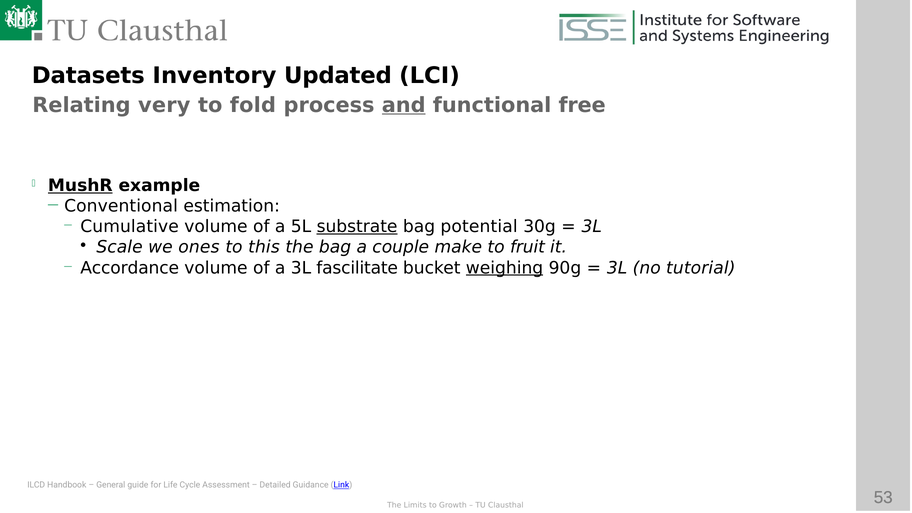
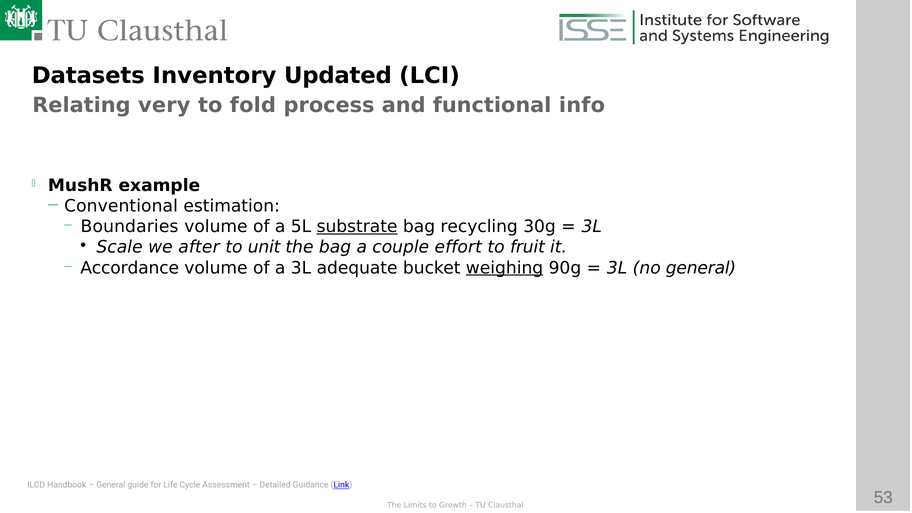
and underline: present -> none
free: free -> info
MushR underline: present -> none
Cumulative: Cumulative -> Boundaries
potential: potential -> recycling
ones: ones -> after
this: this -> unit
make: make -> effort
fascilitate: fascilitate -> adequate
no tutorial: tutorial -> general
